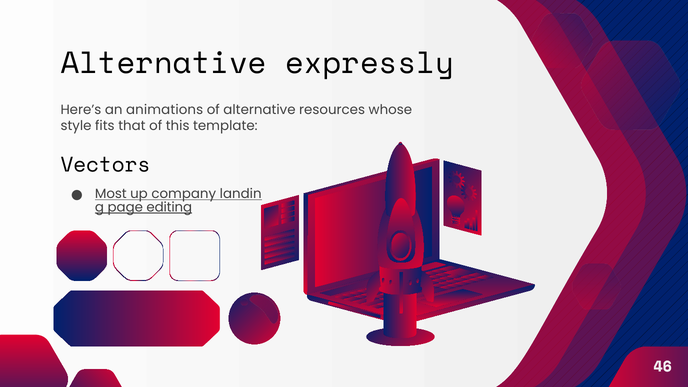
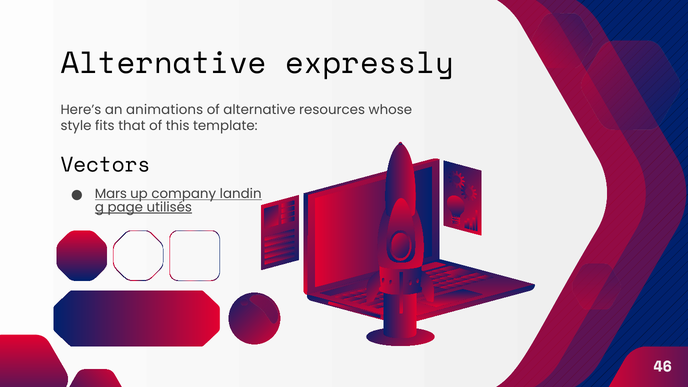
Most: Most -> Mars
editing: editing -> utilisés
